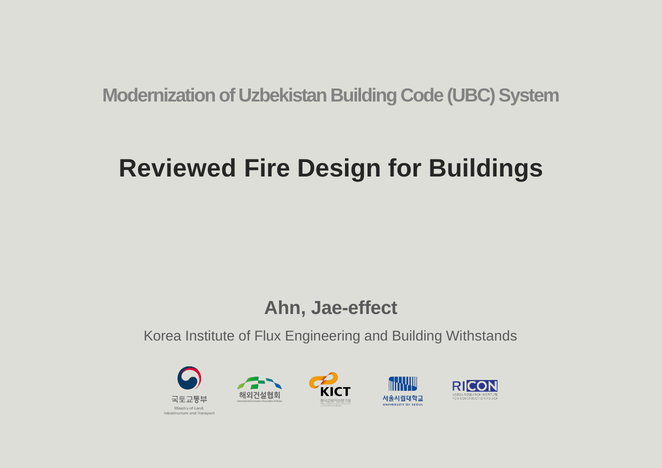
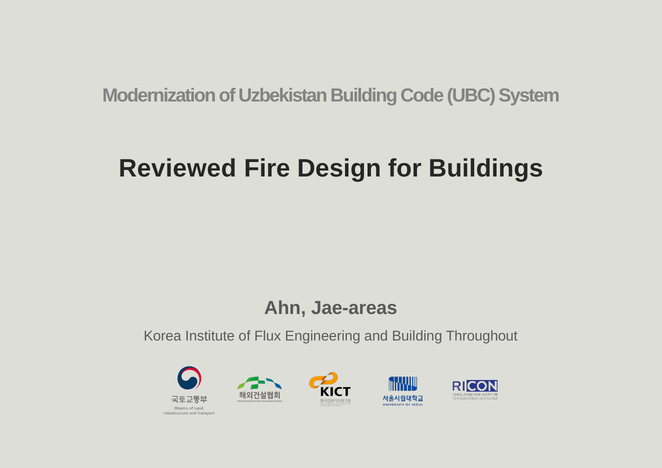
Jae-effect: Jae-effect -> Jae-areas
Withstands: Withstands -> Throughout
